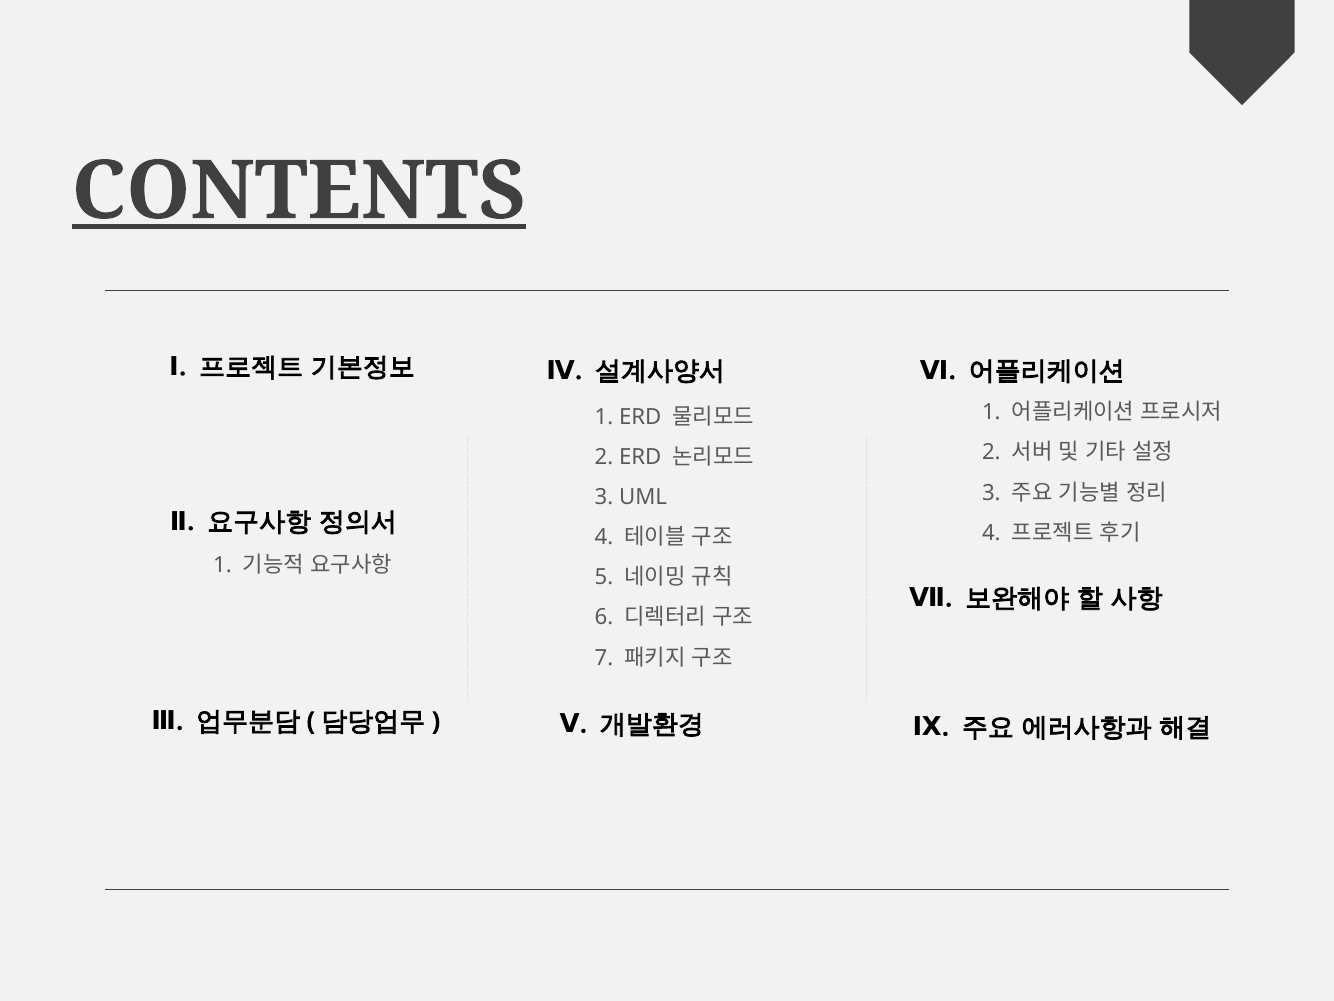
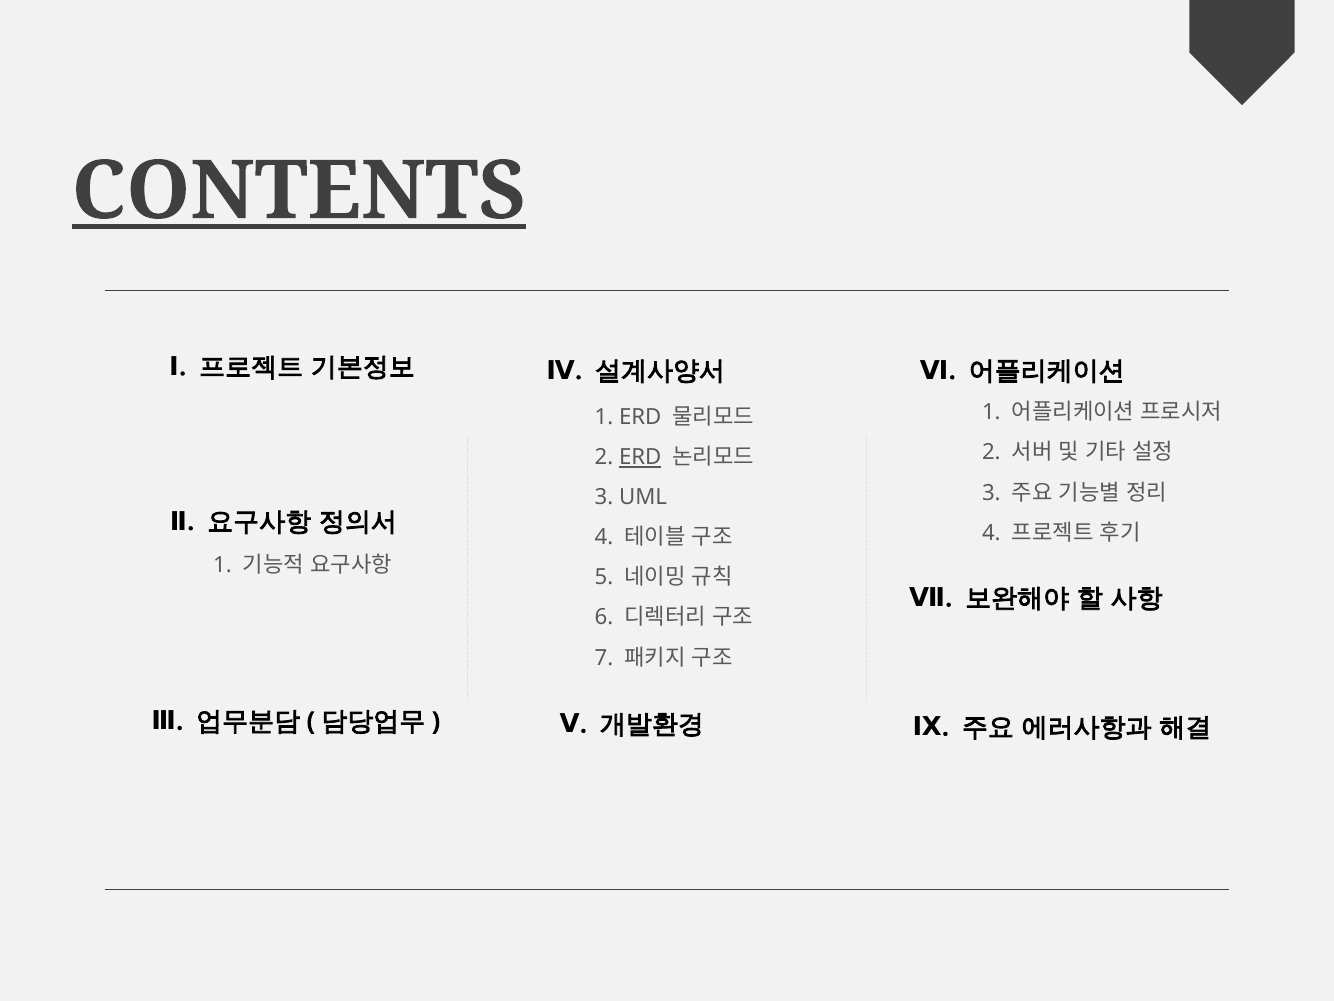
ERD at (640, 457) underline: none -> present
